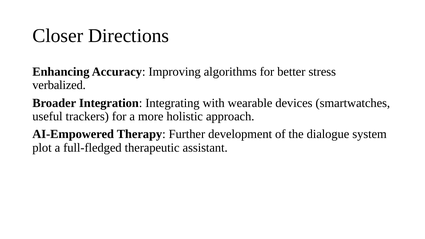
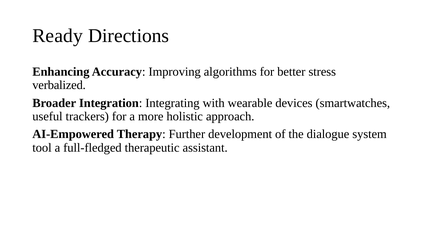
Closer: Closer -> Ready
plot: plot -> tool
